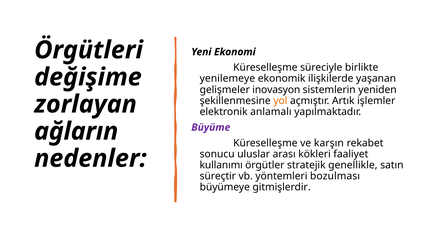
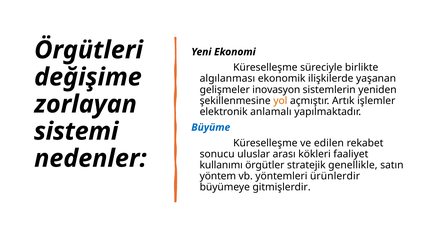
yenilemeye: yenilemeye -> algılanması
Büyüme colour: purple -> blue
ağların: ağların -> sistemi
karşın: karşın -> edilen
süreçtir: süreçtir -> yöntem
bozulması: bozulması -> ürünlerdir
